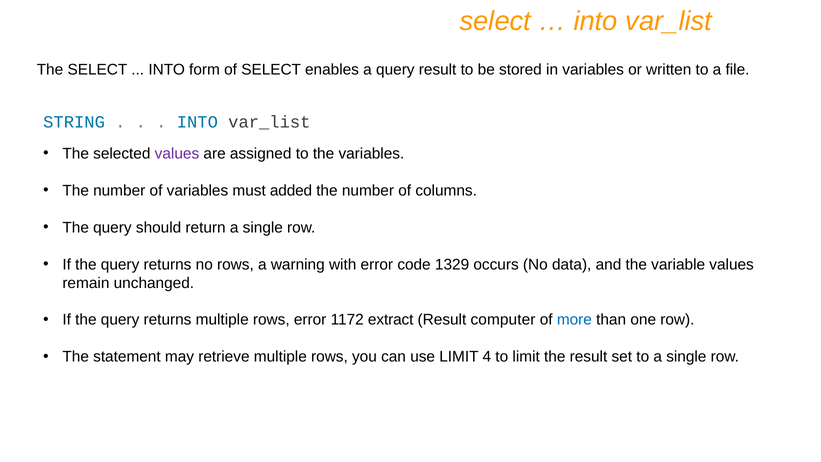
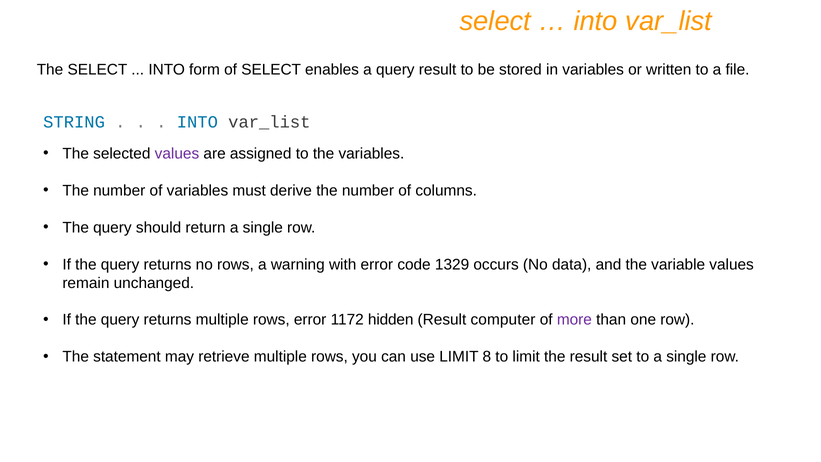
added: added -> derive
extract: extract -> hidden
more colour: blue -> purple
4: 4 -> 8
